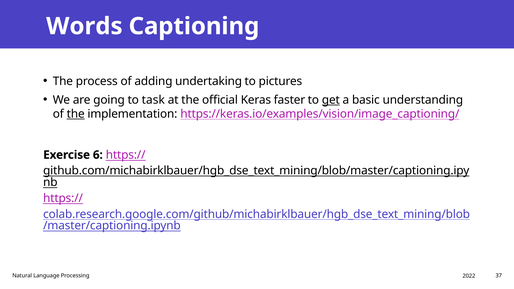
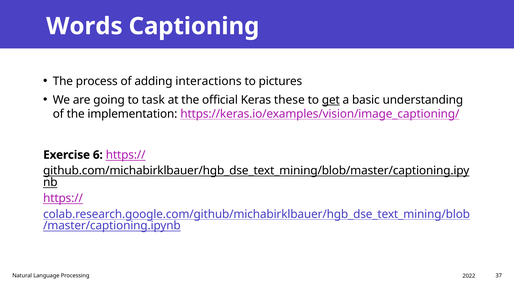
undertaking: undertaking -> interactions
faster: faster -> these
the at (76, 114) underline: present -> none
